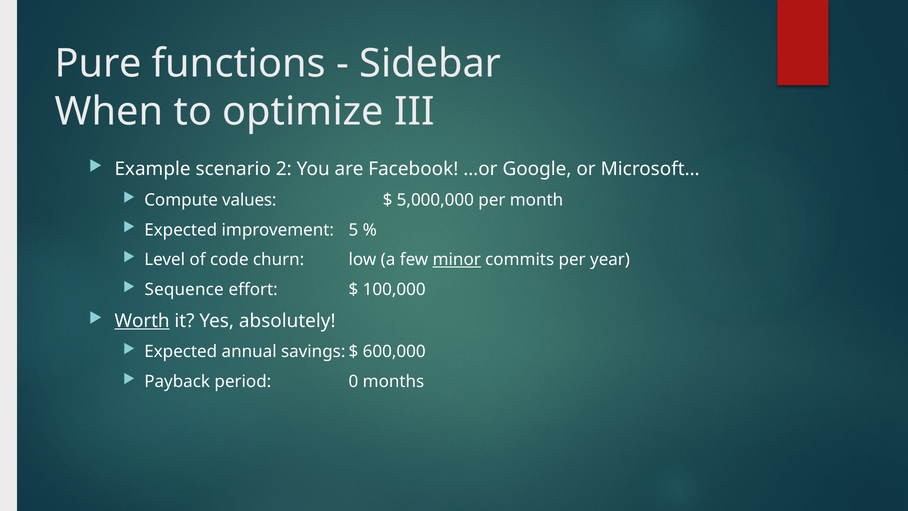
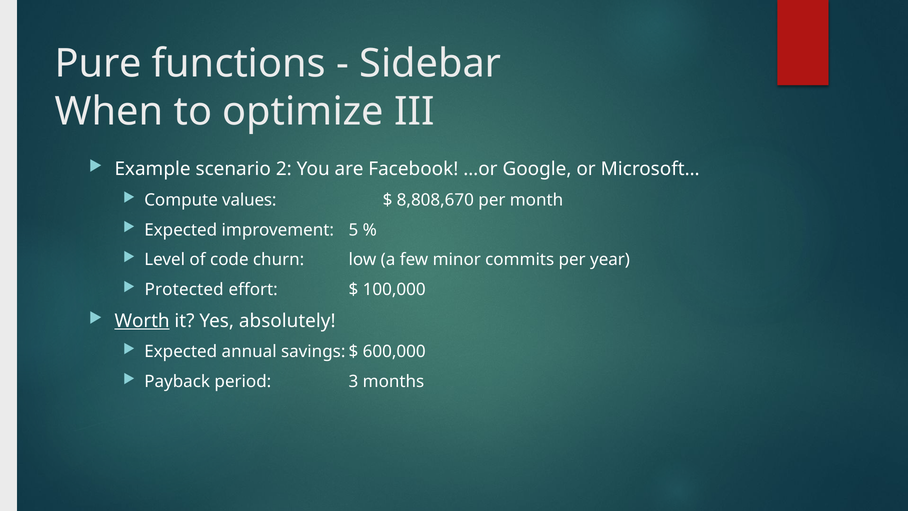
5,000,000: 5,000,000 -> 8,808,670
minor underline: present -> none
Sequence: Sequence -> Protected
0: 0 -> 3
